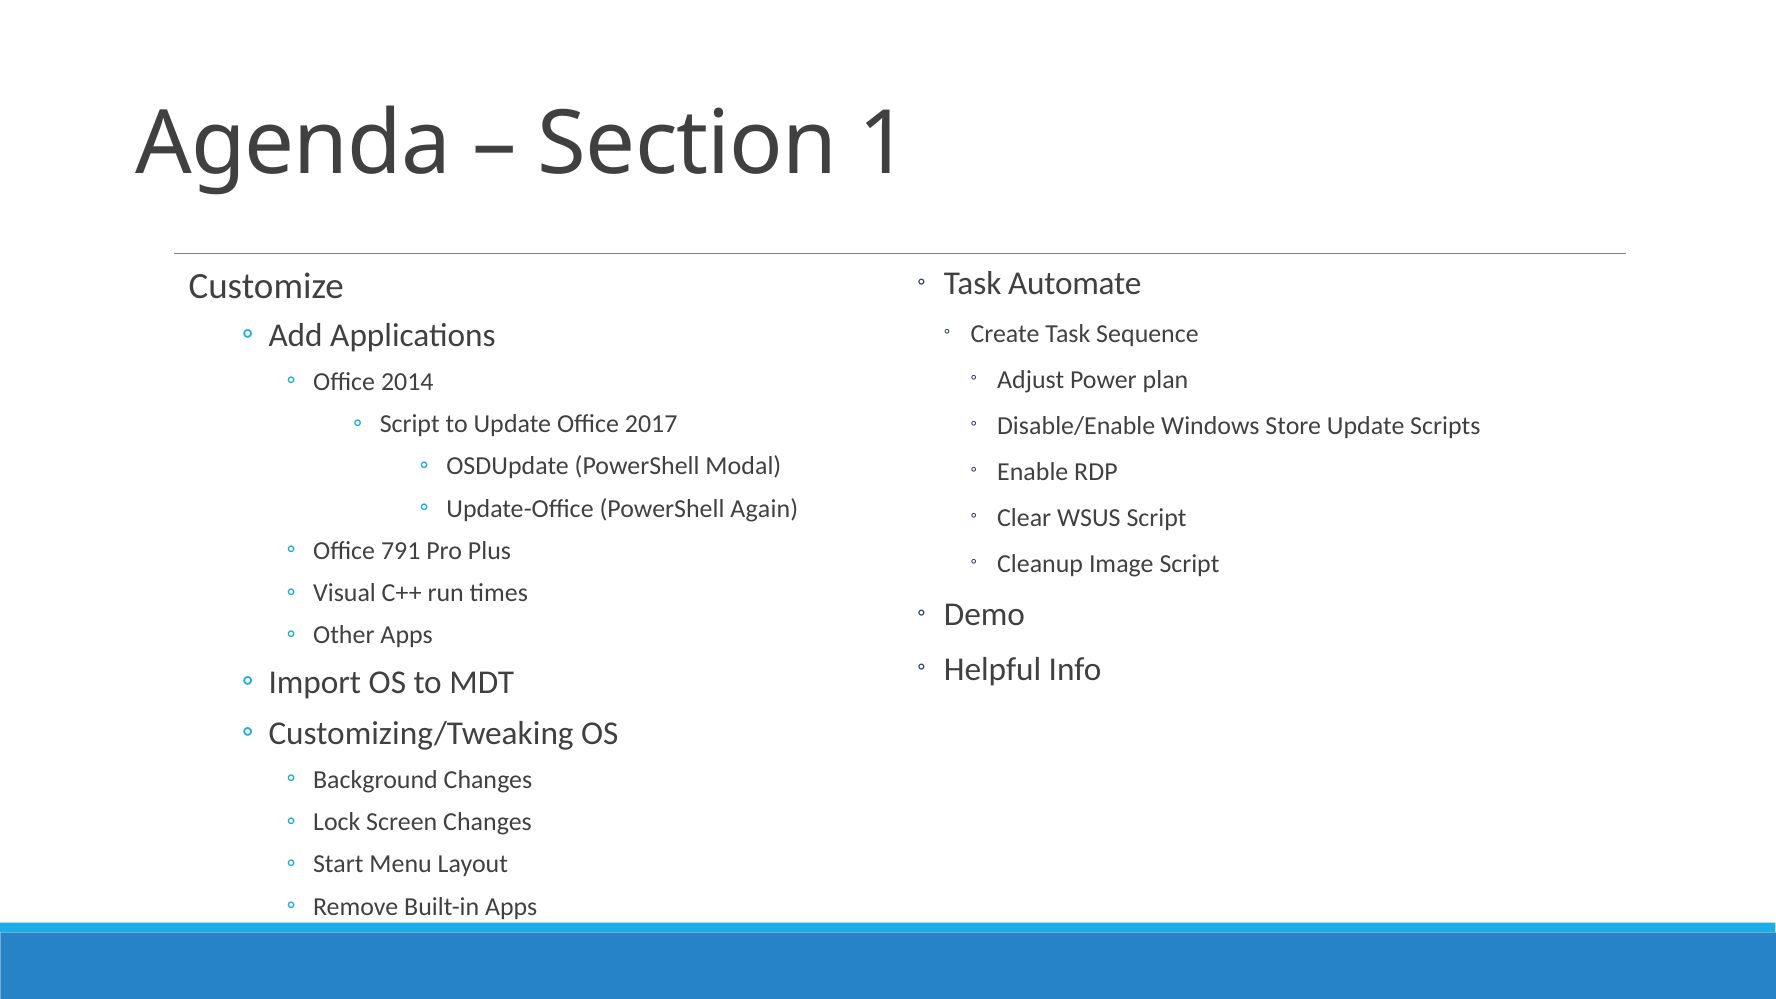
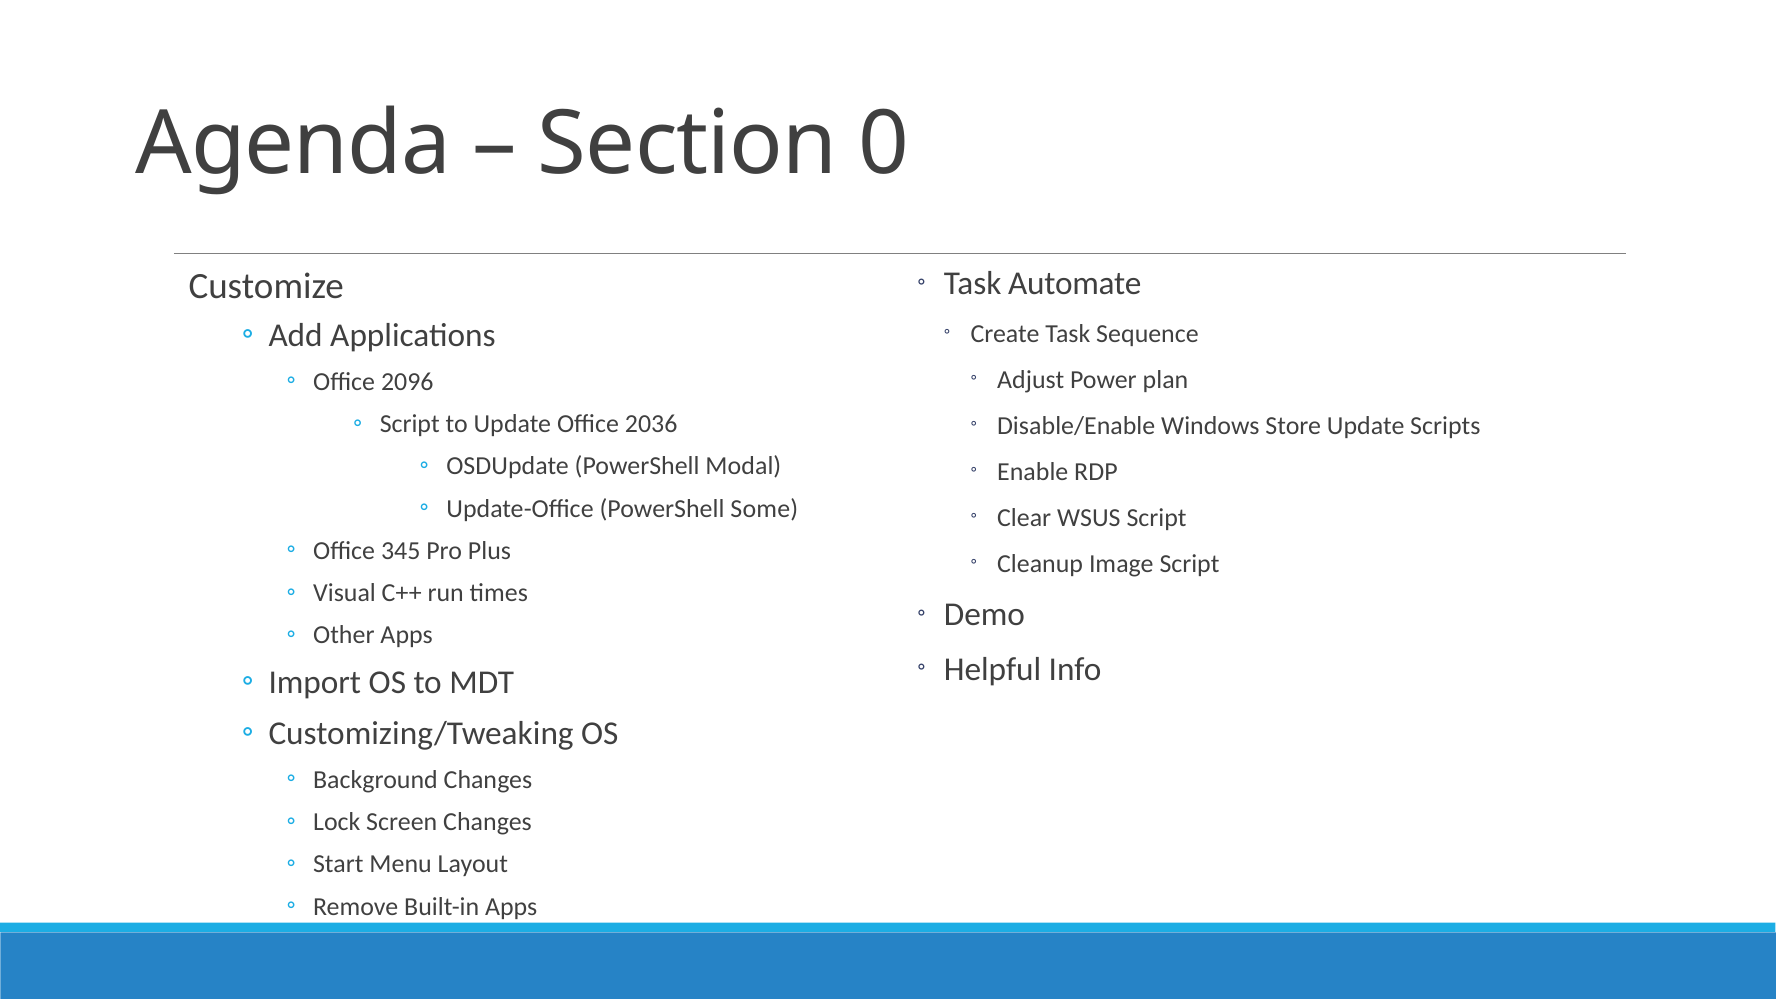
1: 1 -> 0
2014: 2014 -> 2096
2017: 2017 -> 2036
Again: Again -> Some
791: 791 -> 345
